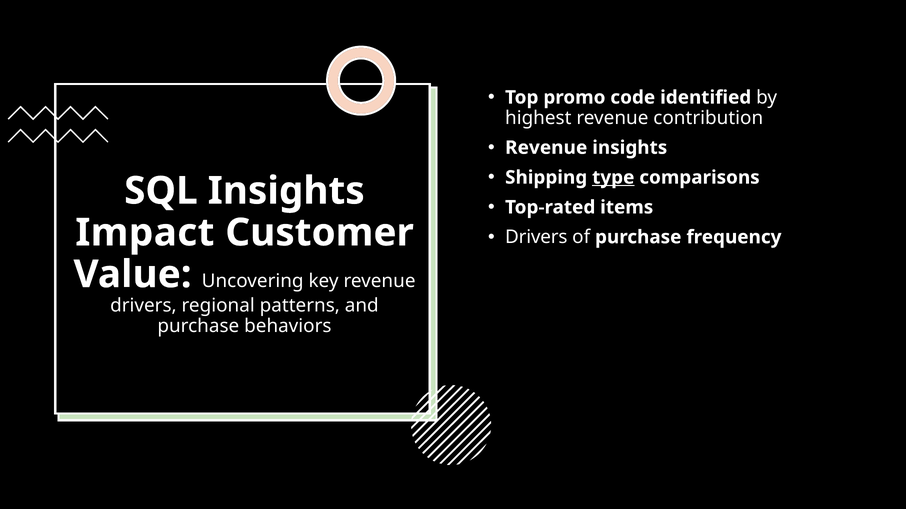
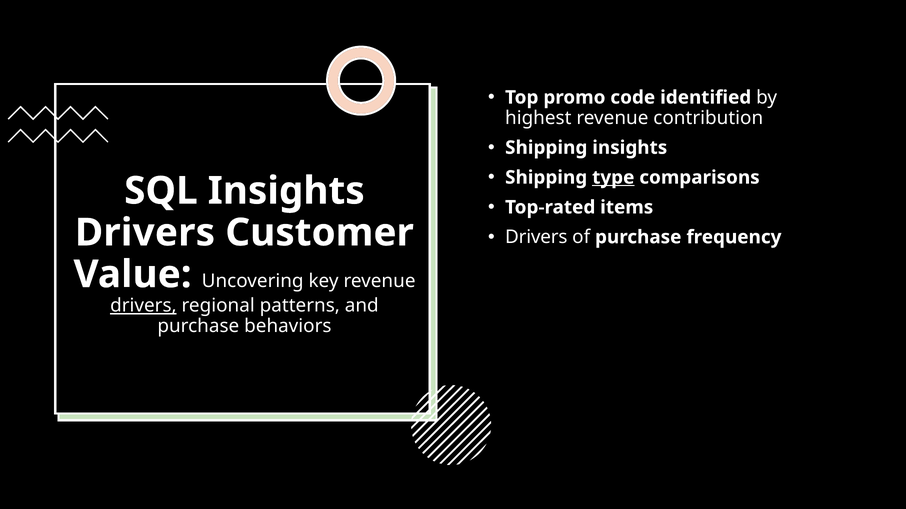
Revenue at (546, 148): Revenue -> Shipping
Impact at (145, 233): Impact -> Drivers
drivers at (143, 306) underline: none -> present
